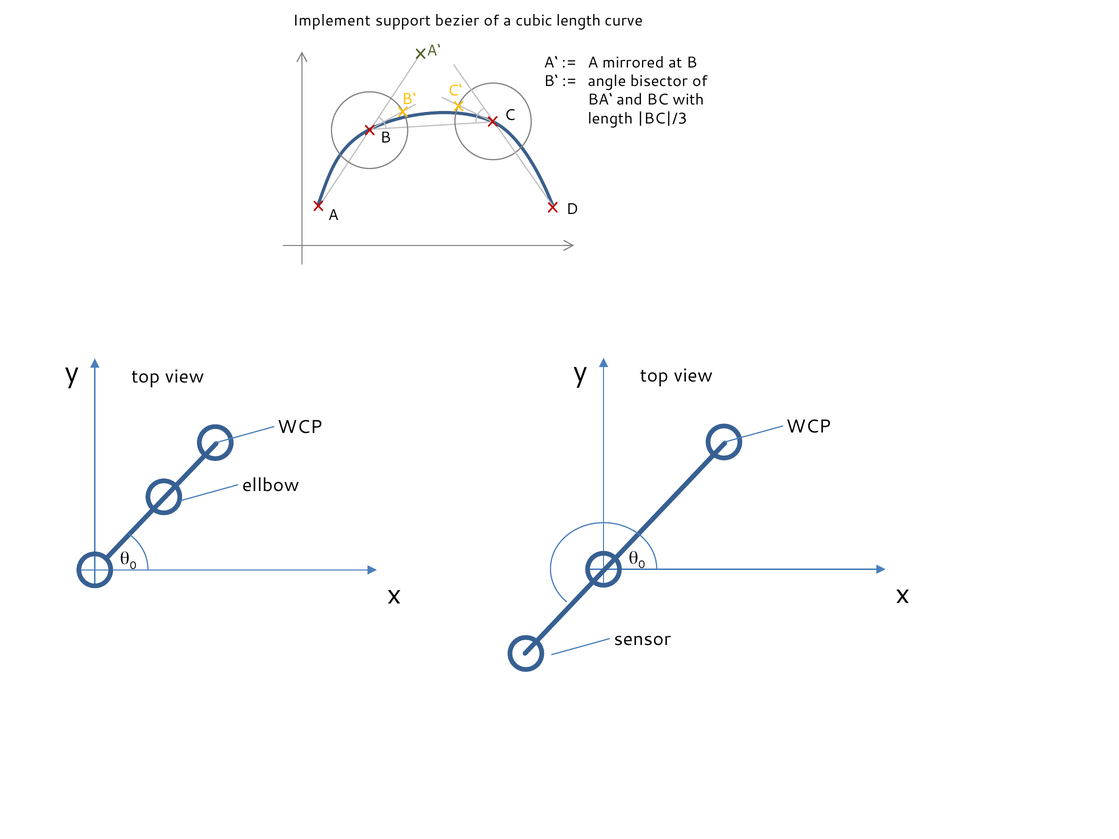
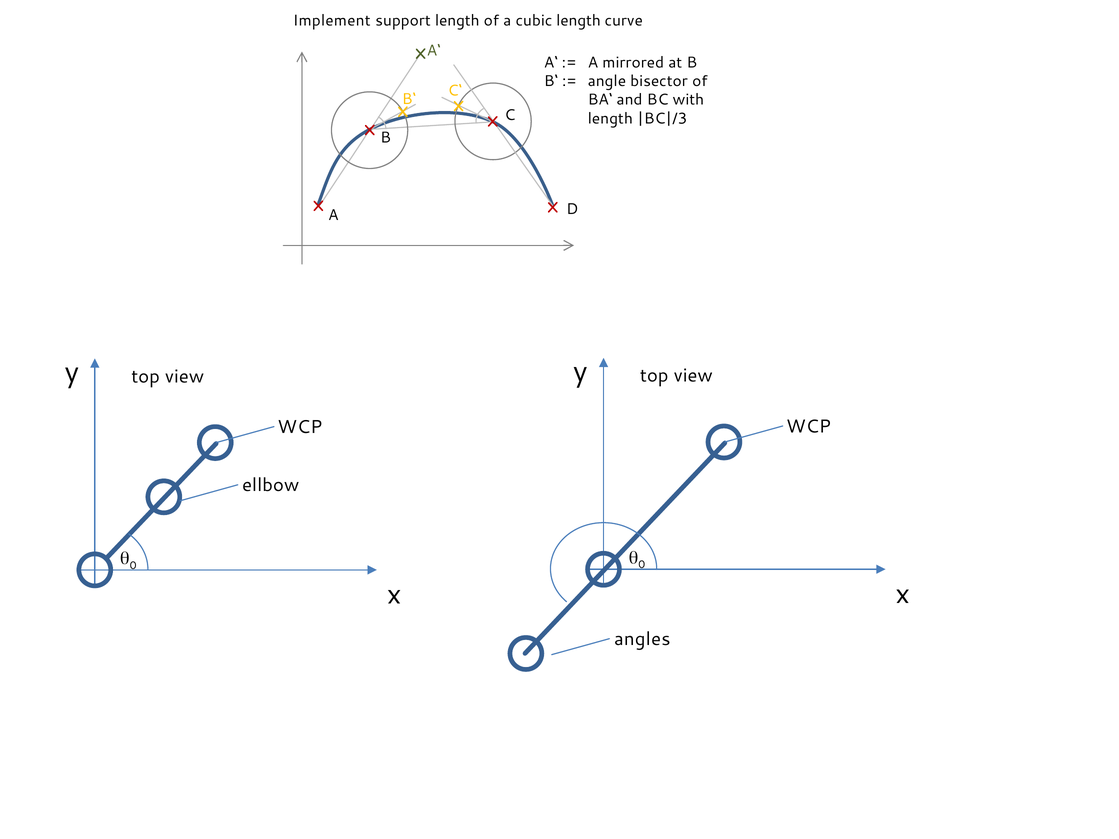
support bezier: bezier -> length
sensor: sensor -> angles
